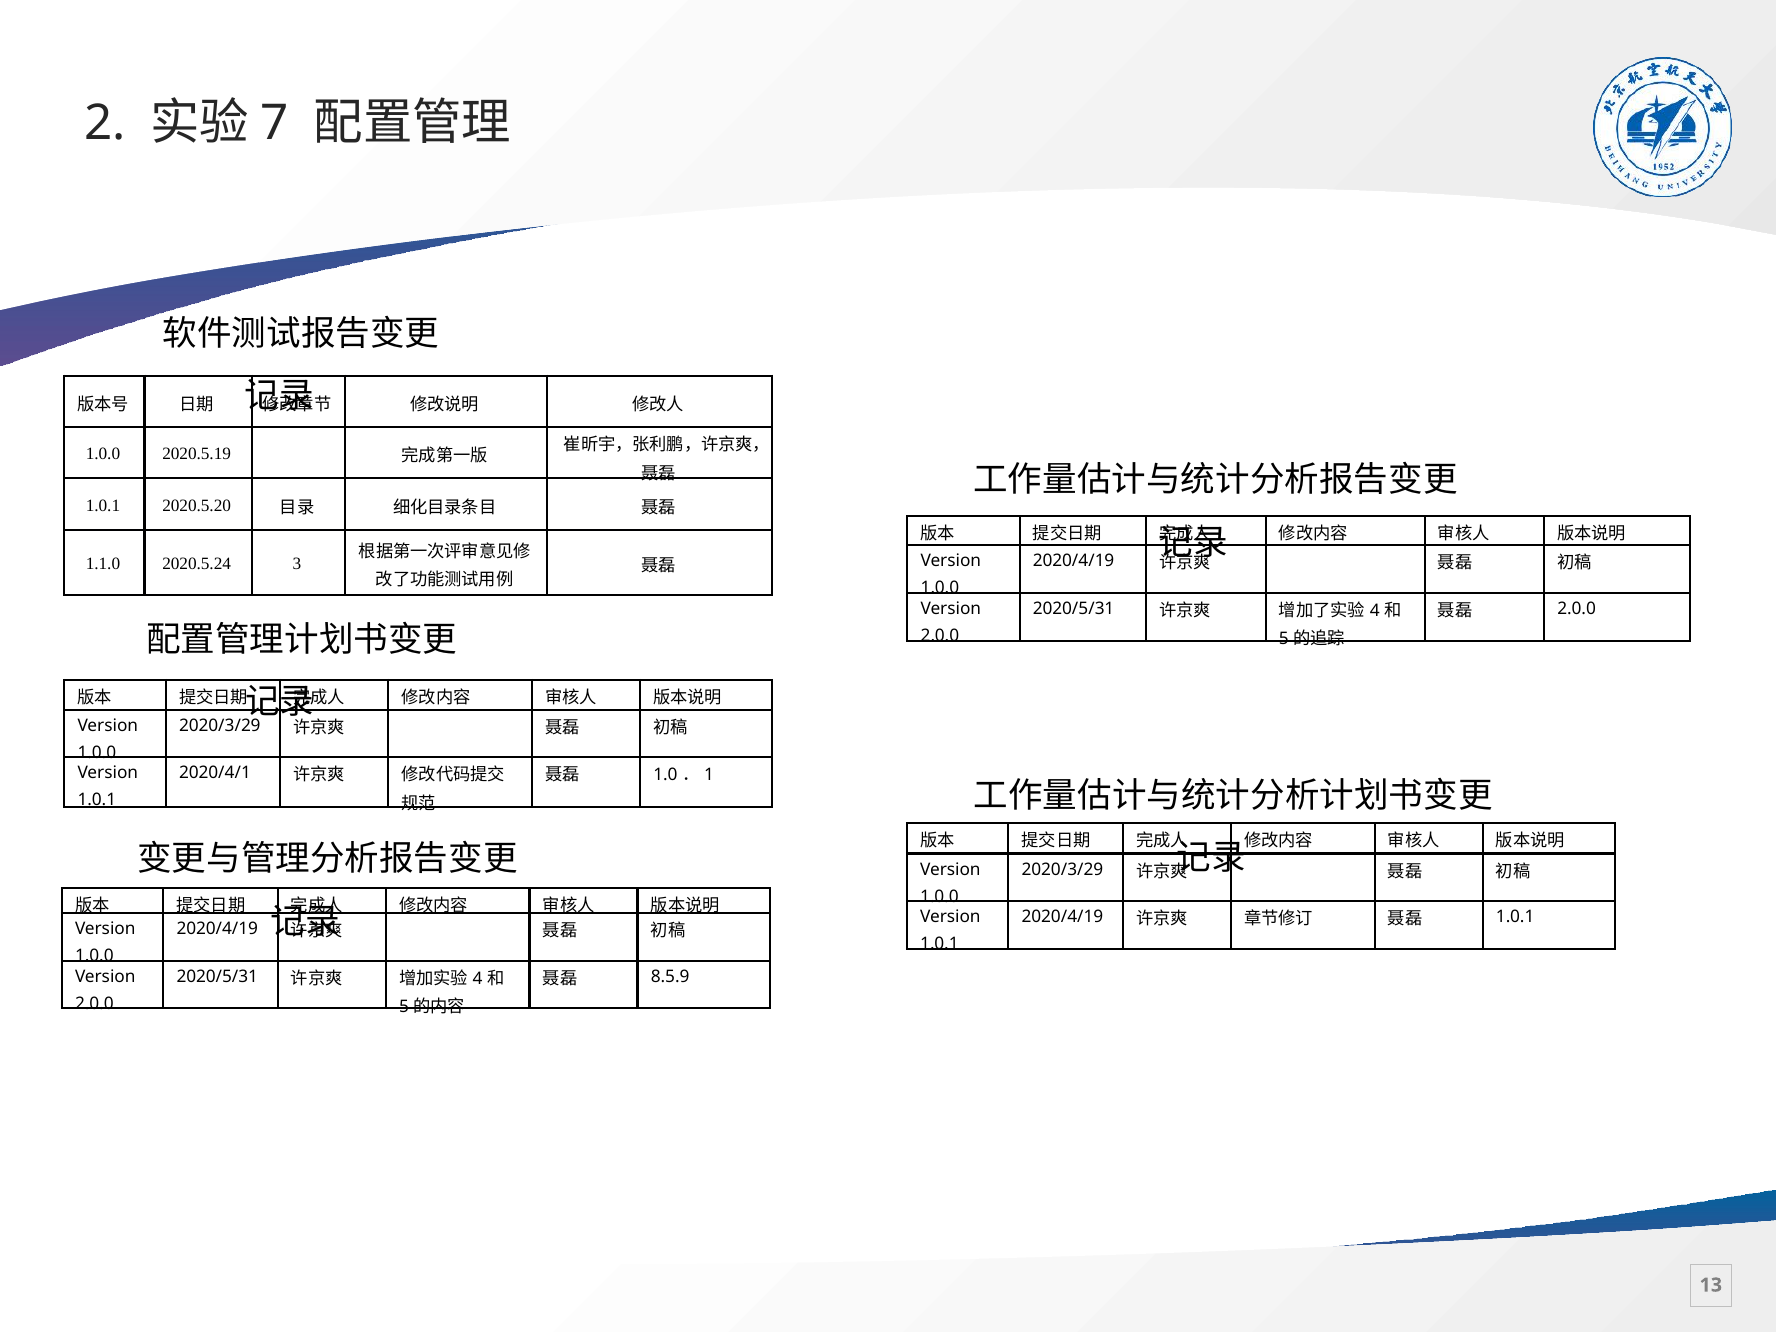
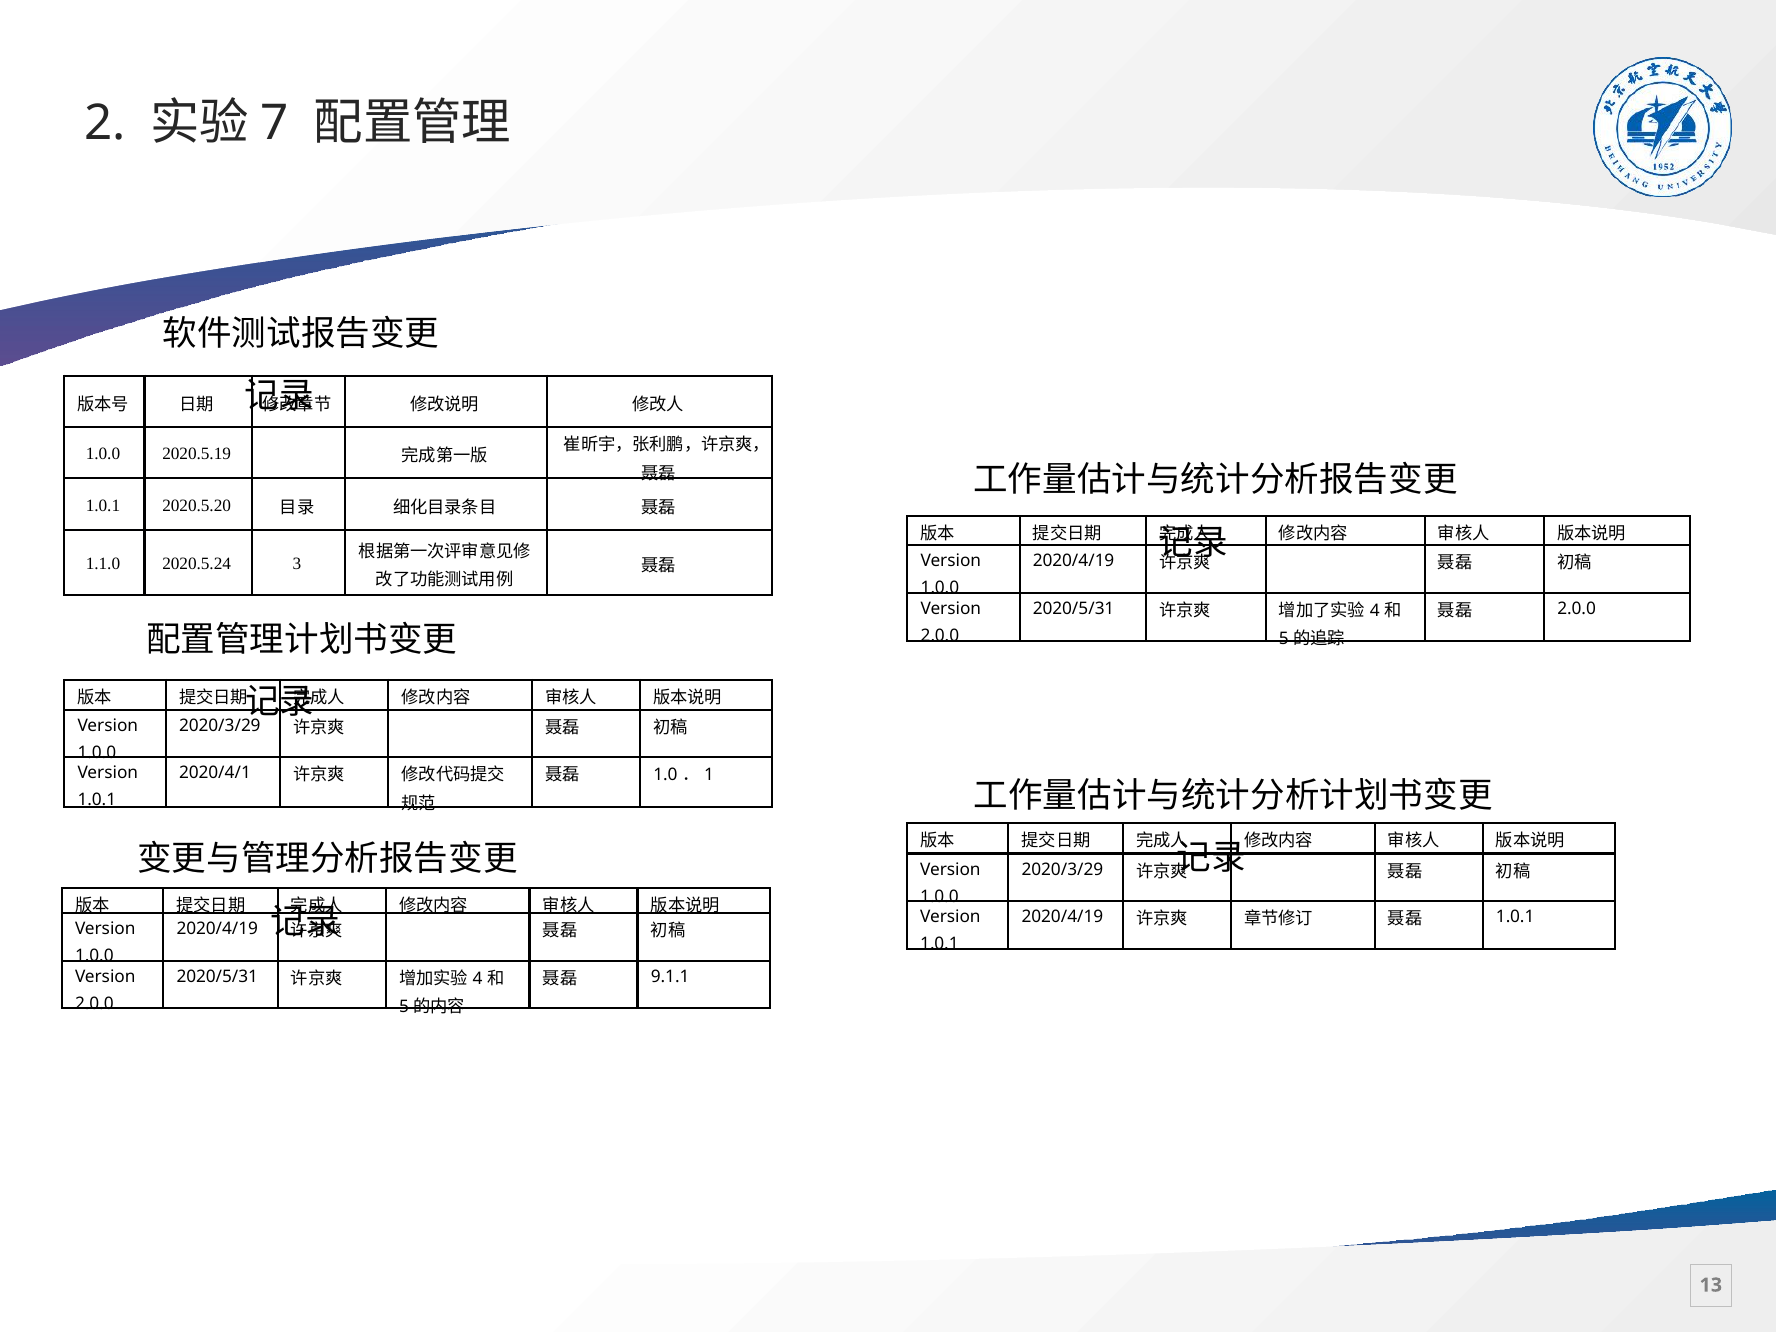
8.5.9: 8.5.9 -> 9.1.1
